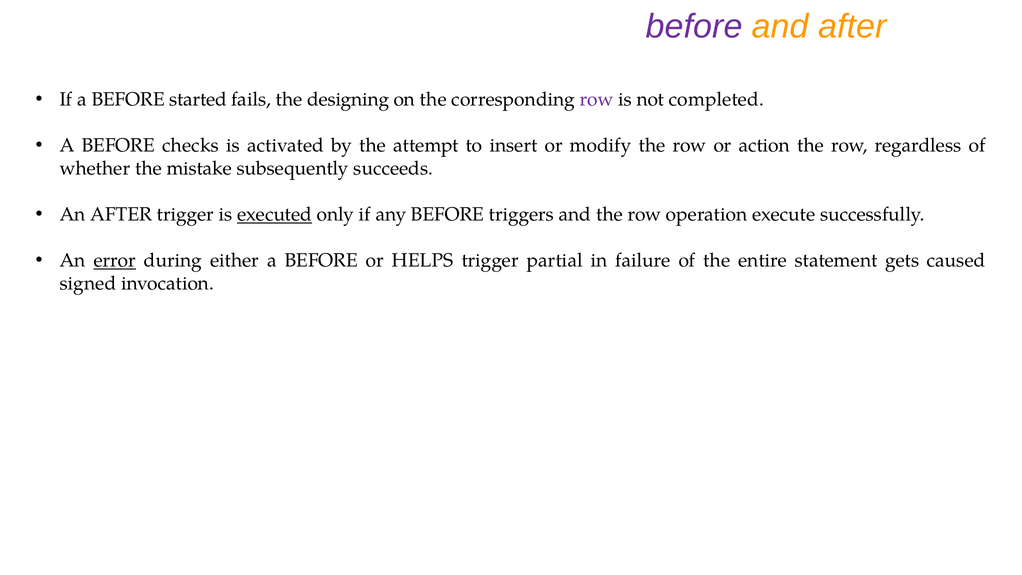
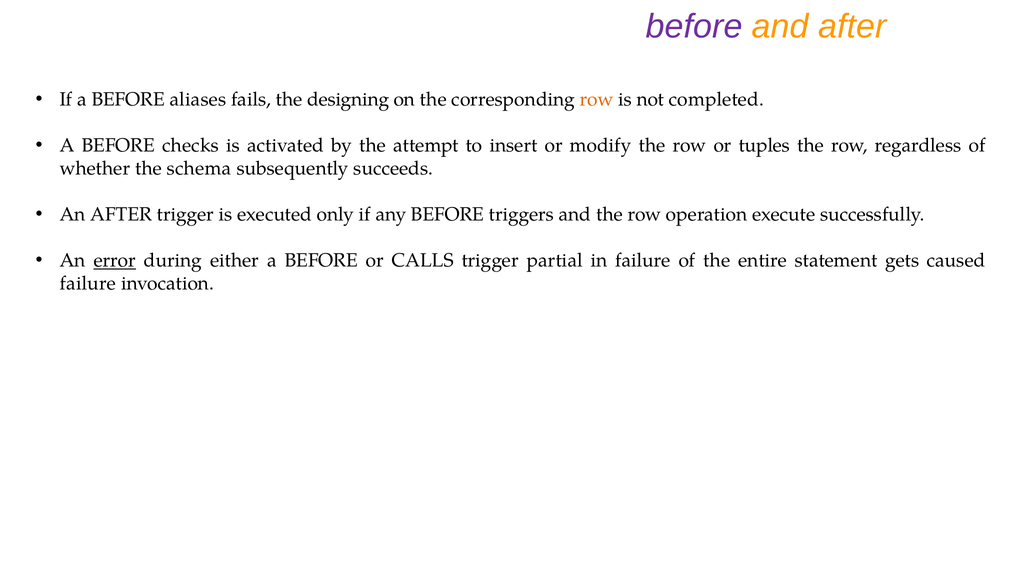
started: started -> aliases
row at (597, 100) colour: purple -> orange
action: action -> tuples
mistake: mistake -> schema
executed underline: present -> none
HELPS: HELPS -> CALLS
signed at (88, 284): signed -> failure
